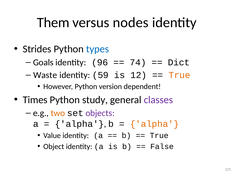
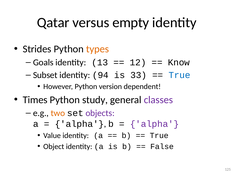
Them: Them -> Qatar
nodes: nodes -> empty
types colour: blue -> orange
96: 96 -> 13
74: 74 -> 12
Dict: Dict -> Know
Waste: Waste -> Subset
59: 59 -> 94
12: 12 -> 33
True at (179, 75) colour: orange -> blue
alpha at (155, 124) colour: orange -> purple
